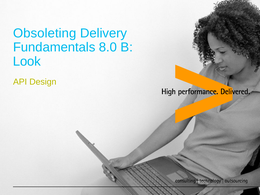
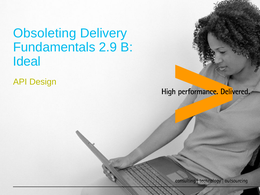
8.0: 8.0 -> 2.9
Look: Look -> Ideal
